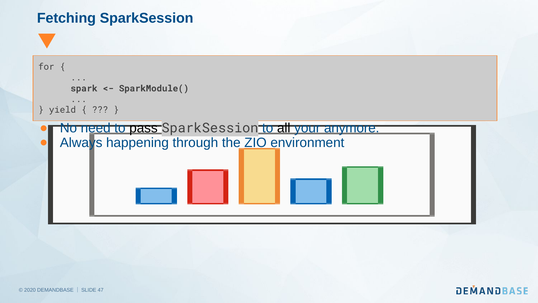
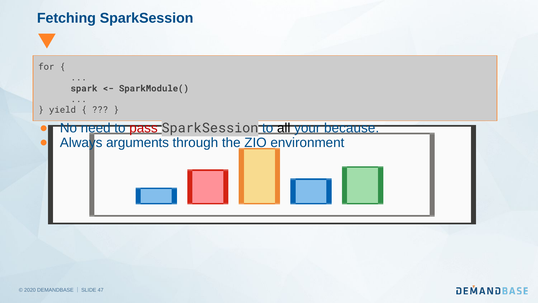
pass colour: black -> red
anymore: anymore -> because
happening: happening -> arguments
